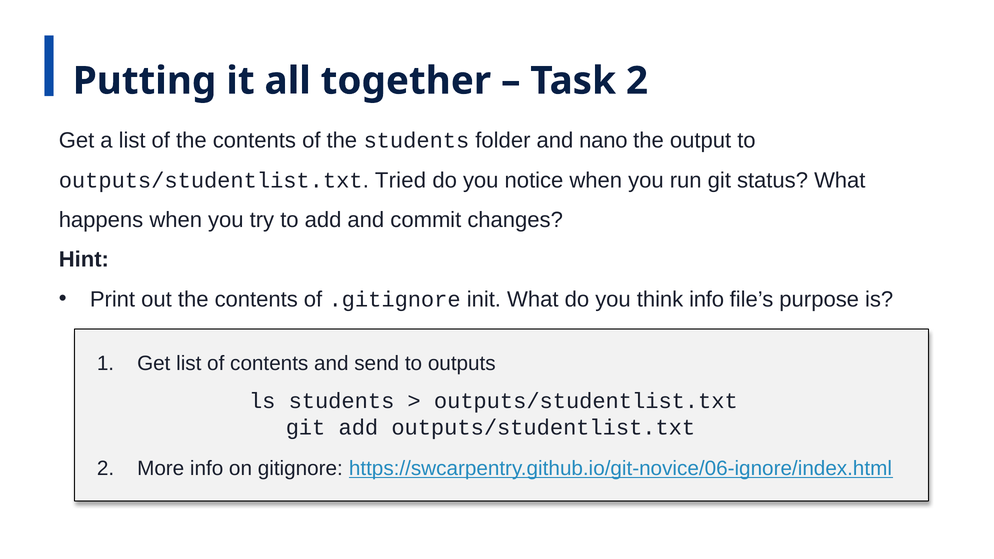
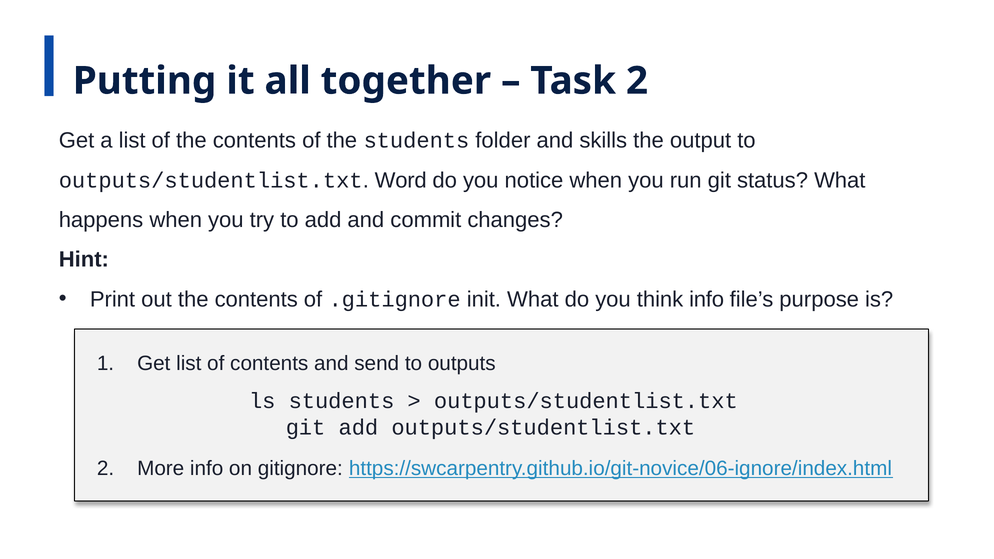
nano: nano -> skills
Tried: Tried -> Word
